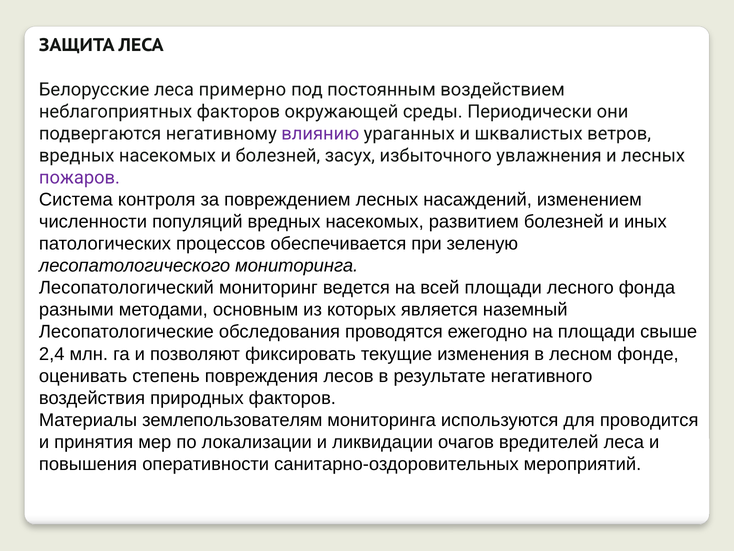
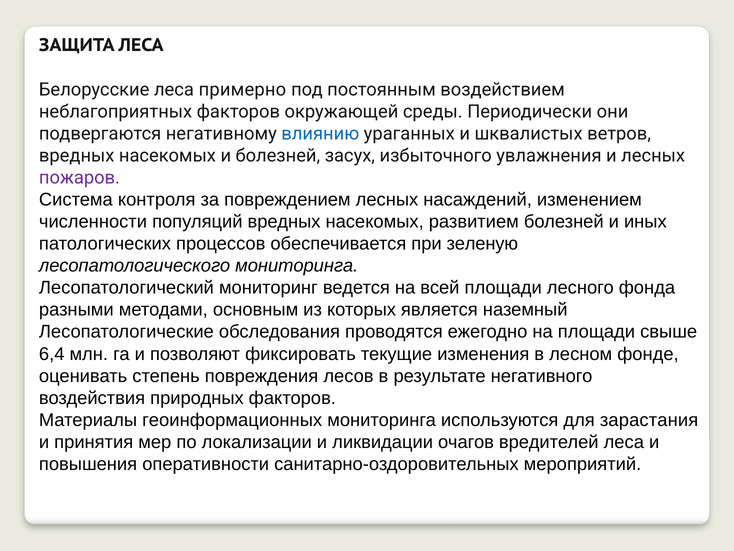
влиянию colour: purple -> blue
2,4: 2,4 -> 6,4
землепользователям: землепользователям -> геоинформационных
проводится: проводится -> зарастания
